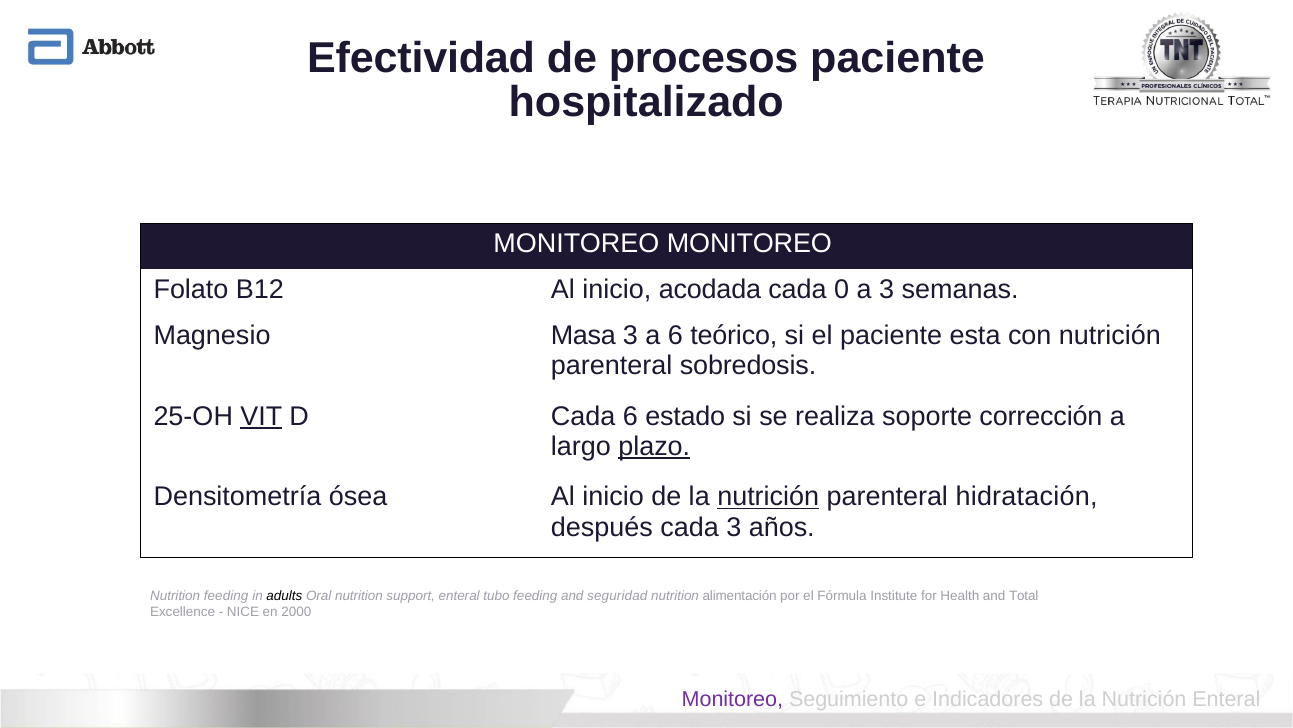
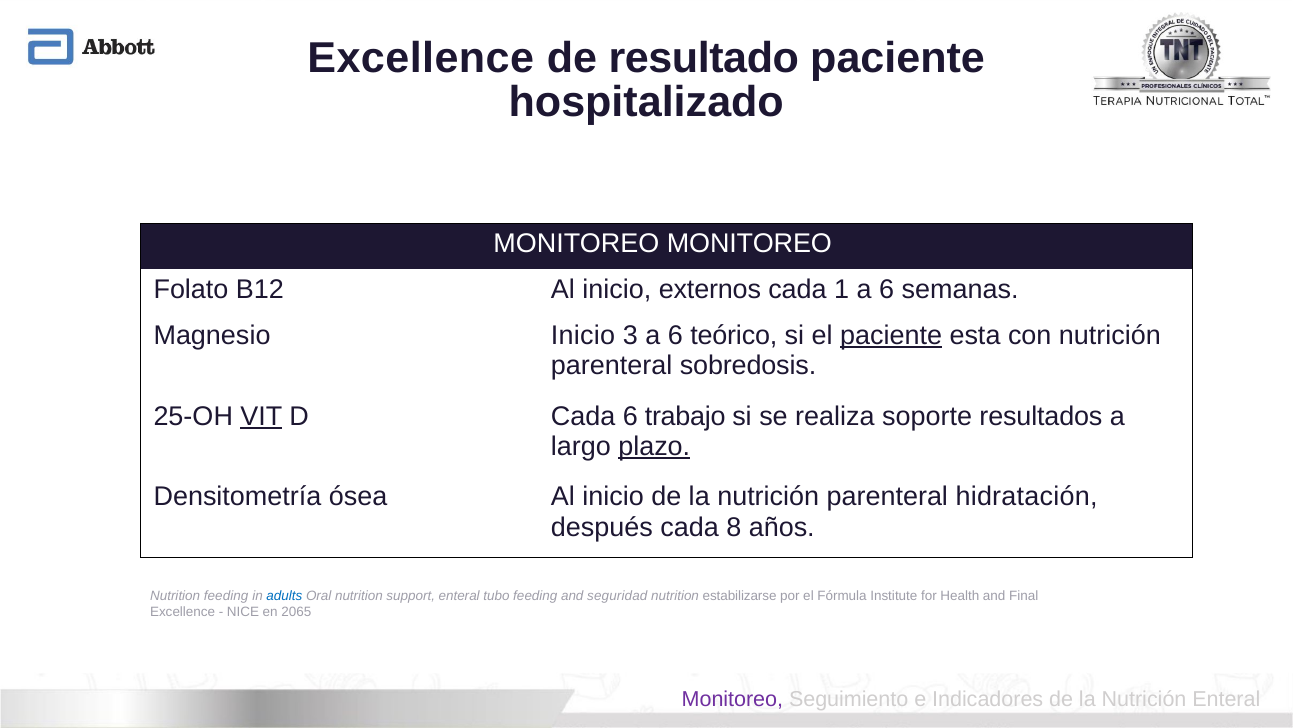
Efectividad at (421, 59): Efectividad -> Excellence
procesos: procesos -> resultado
acodada: acodada -> externos
0: 0 -> 1
3 at (887, 289): 3 -> 6
Magnesio Masa: Masa -> Inicio
paciente at (891, 335) underline: none -> present
estado: estado -> trabajo
corrección: corrección -> resultados
nutrición at (768, 497) underline: present -> none
cada 3: 3 -> 8
adults colour: black -> blue
alimentación: alimentación -> estabilizarse
Total: Total -> Final
2000: 2000 -> 2065
